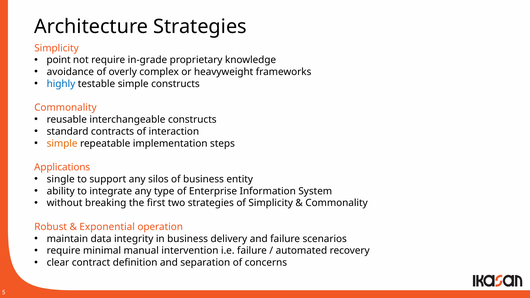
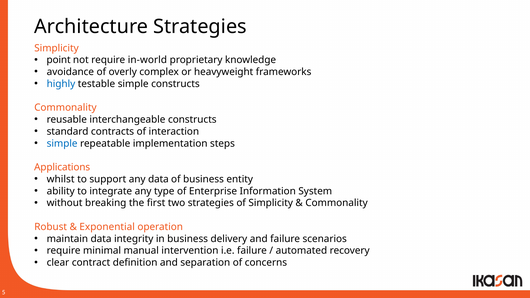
in-grade: in-grade -> in-world
simple at (62, 143) colour: orange -> blue
single: single -> whilst
any silos: silos -> data
